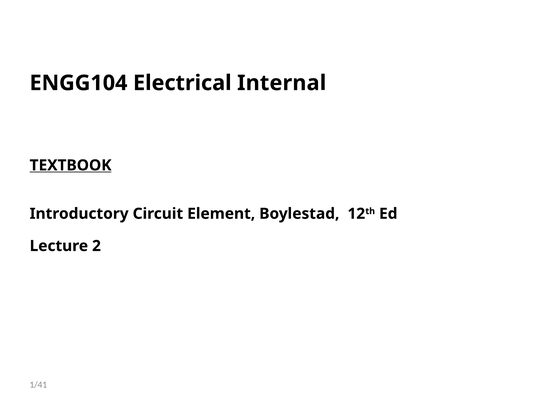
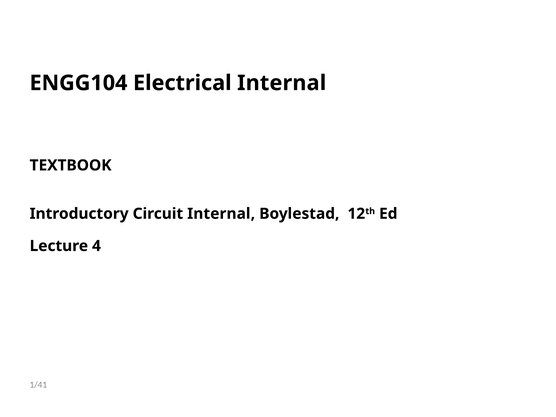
TEXTBOOK underline: present -> none
Circuit Element: Element -> Internal
2: 2 -> 4
